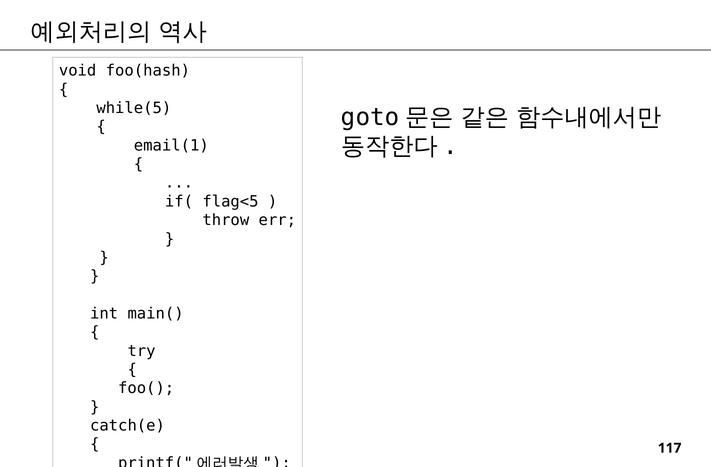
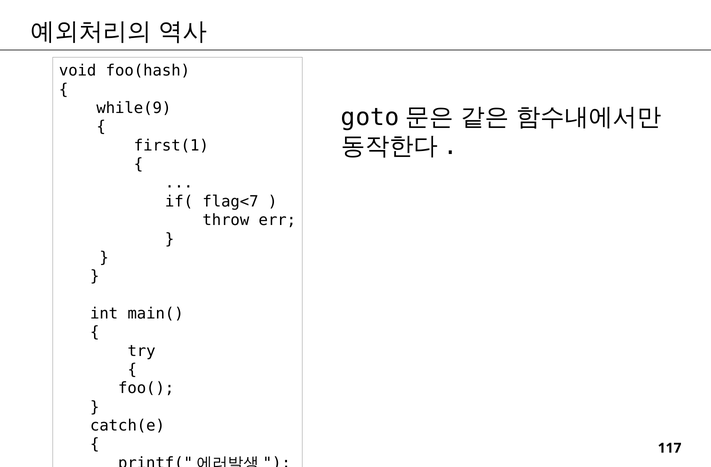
while(5: while(5 -> while(9
email(1: email(1 -> first(1
flag<5: flag<5 -> flag<7
